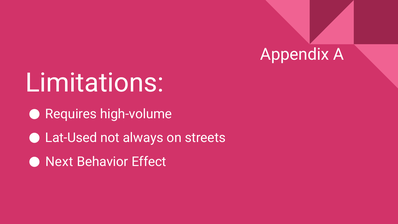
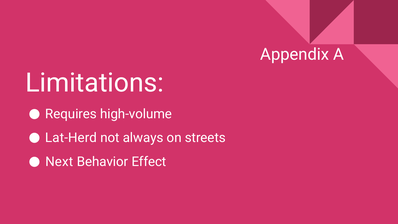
Lat-Used: Lat-Used -> Lat-Herd
